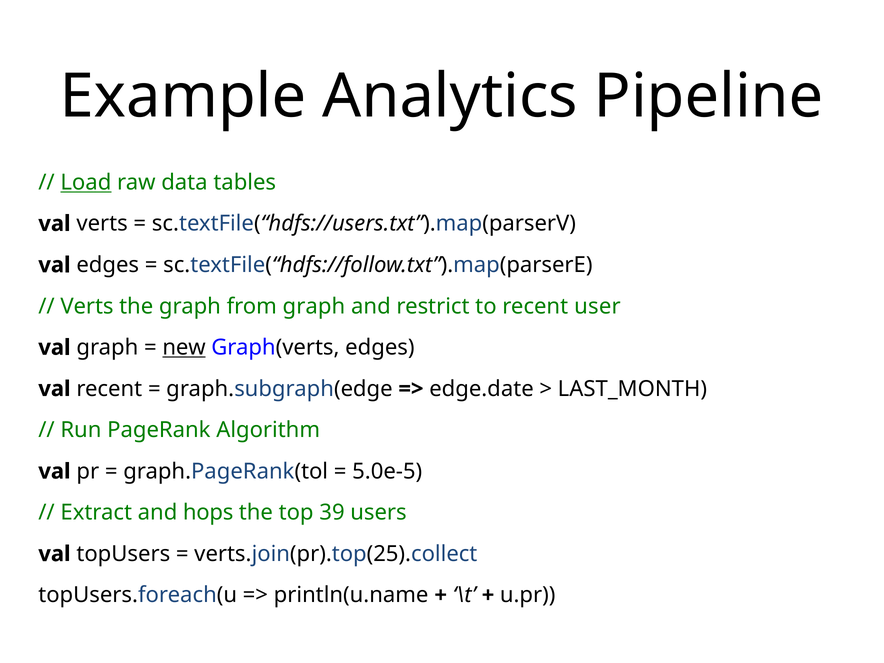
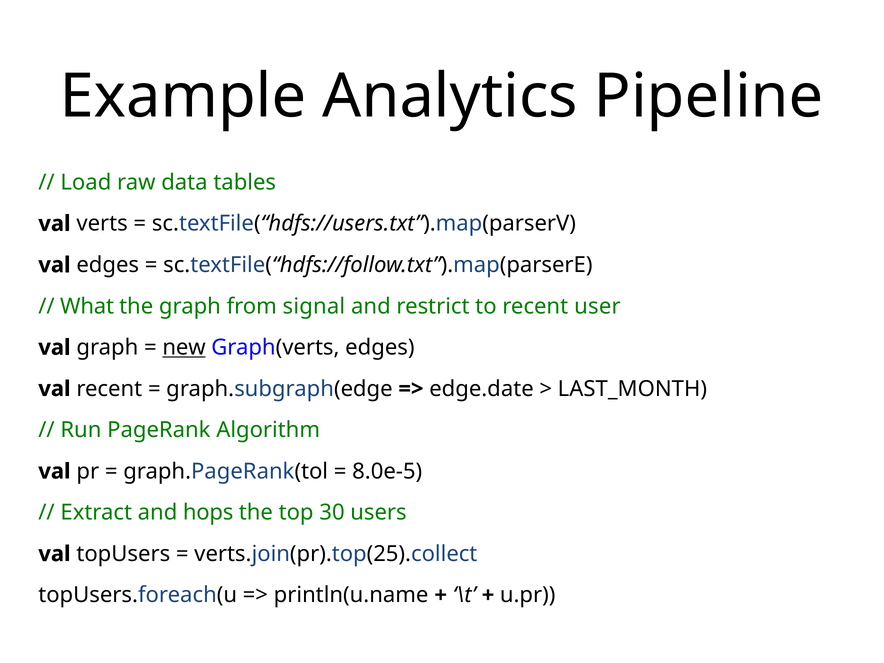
Load underline: present -> none
Verts at (87, 306): Verts -> What
from graph: graph -> signal
5.0e-5: 5.0e-5 -> 8.0e-5
39: 39 -> 30
